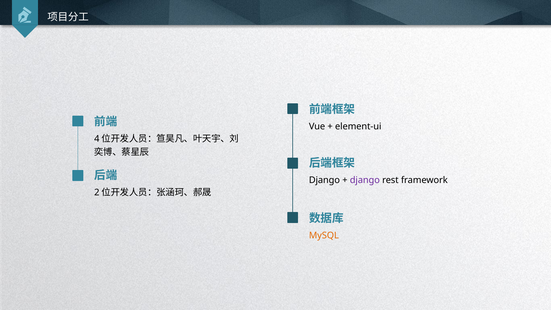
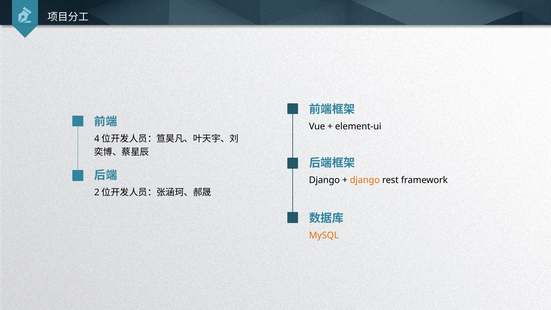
django at (365, 180) colour: purple -> orange
